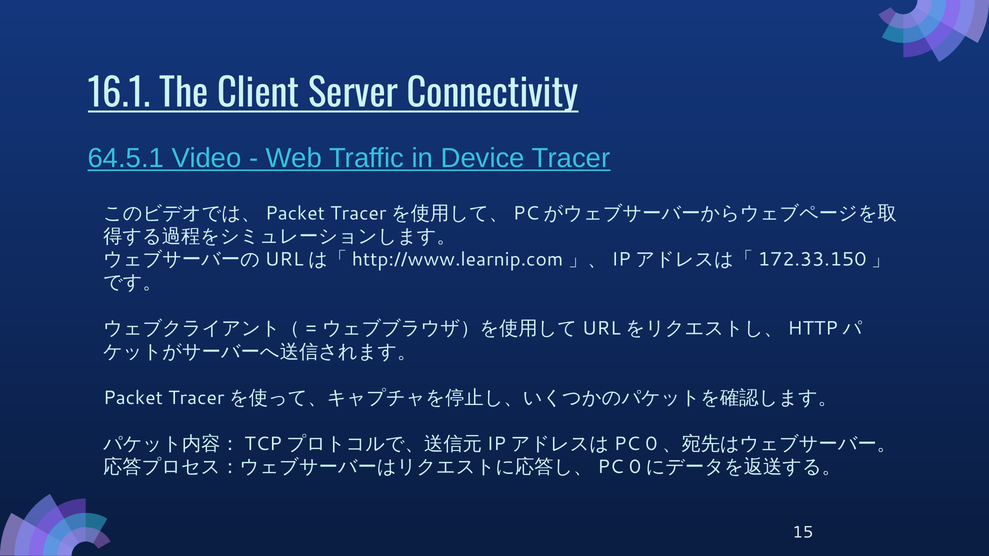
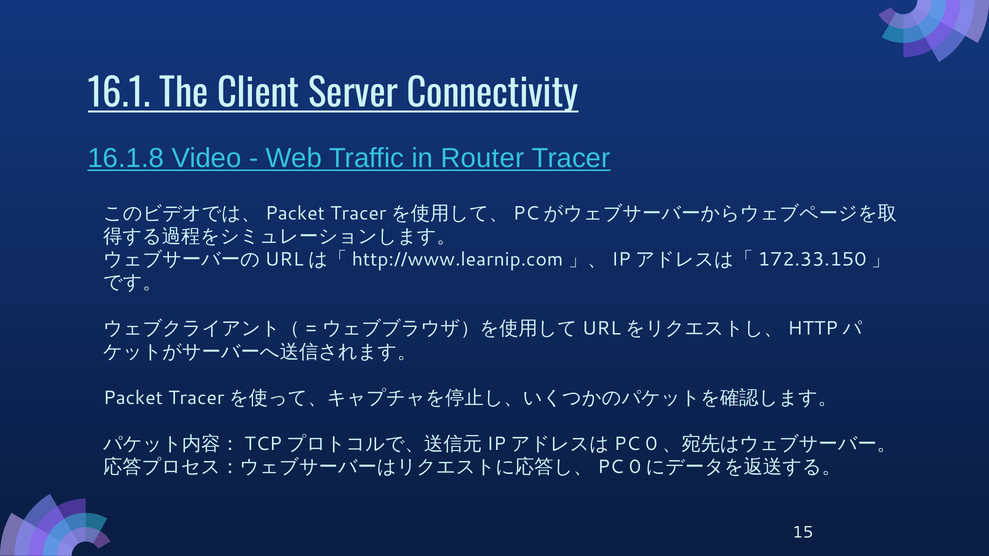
64.5.1: 64.5.1 -> 16.1.8
Device: Device -> Router
